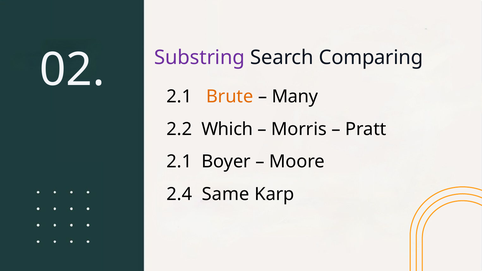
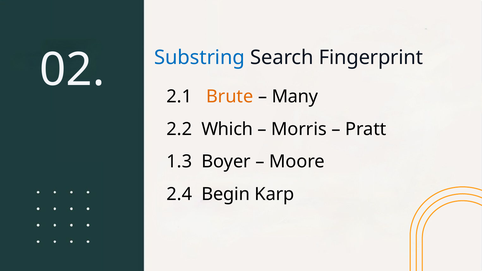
Substring colour: purple -> blue
Comparing: Comparing -> Fingerprint
2.1 at (179, 162): 2.1 -> 1.3
Same: Same -> Begin
